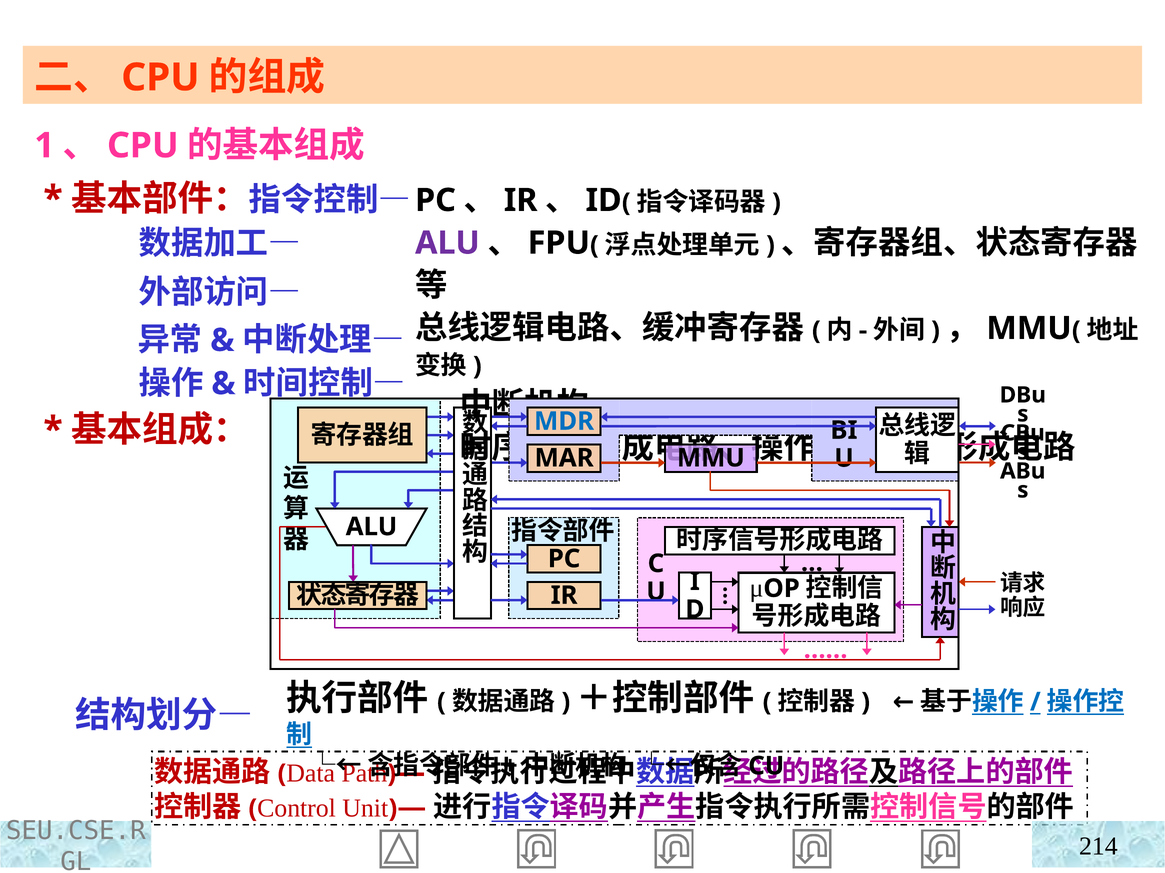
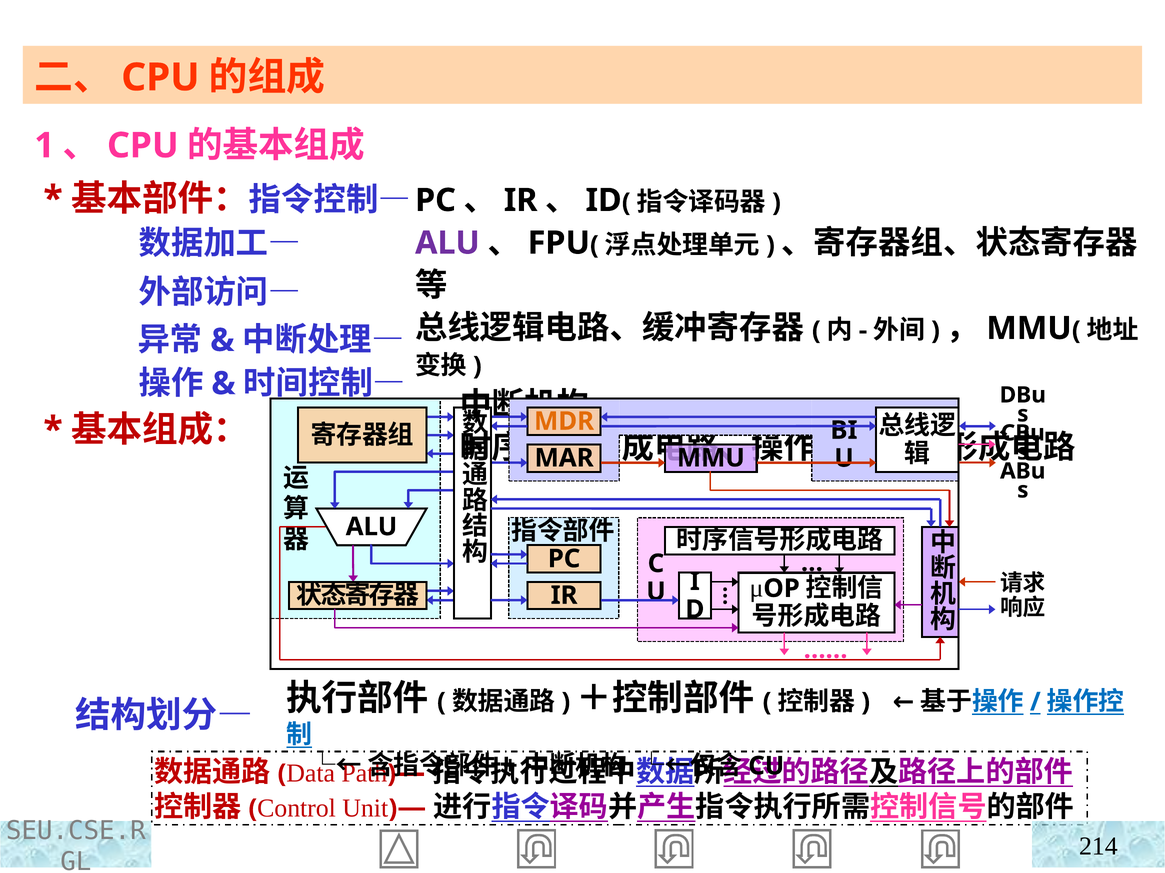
MDR colour: blue -> orange
